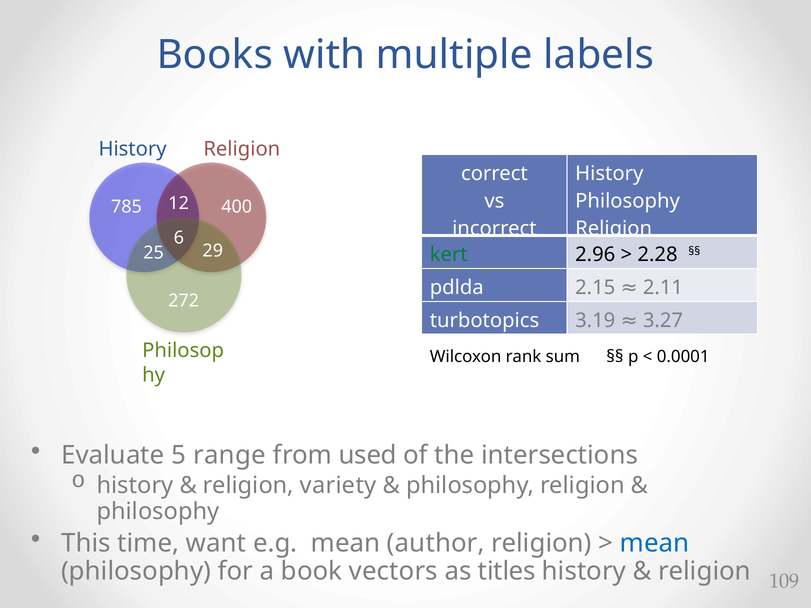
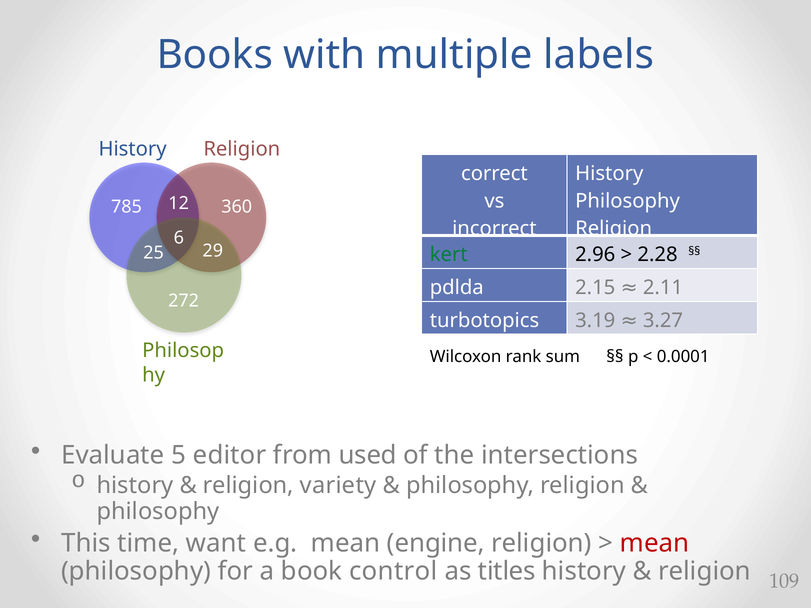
400: 400 -> 360
range: range -> editor
author: author -> engine
mean at (655, 543) colour: blue -> red
vectors: vectors -> control
